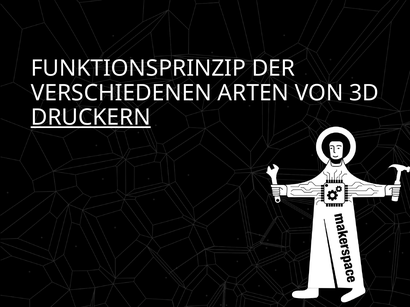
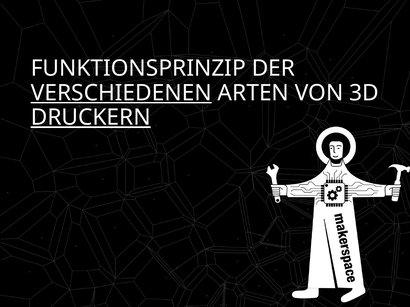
VERSCHIEDENEN underline: none -> present
